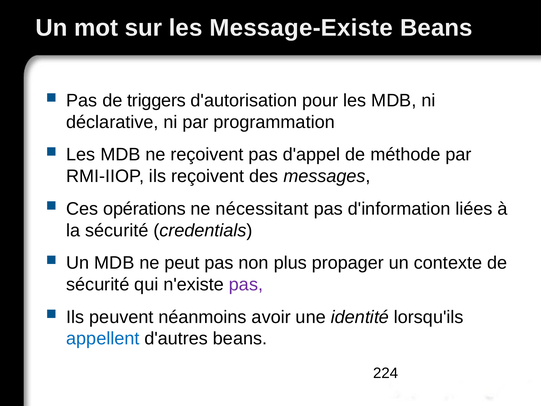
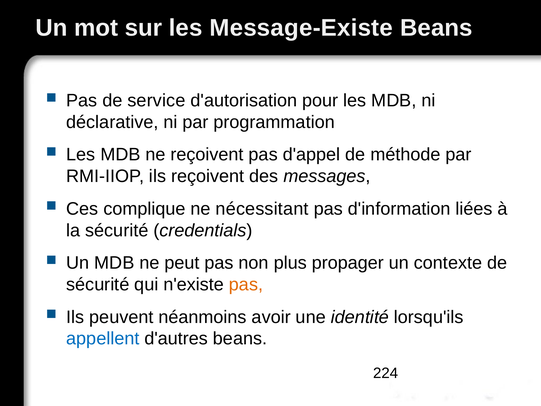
triggers: triggers -> service
opérations: opérations -> complique
pas at (246, 284) colour: purple -> orange
